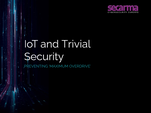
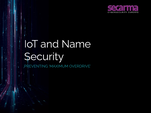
Trivial: Trivial -> Name
